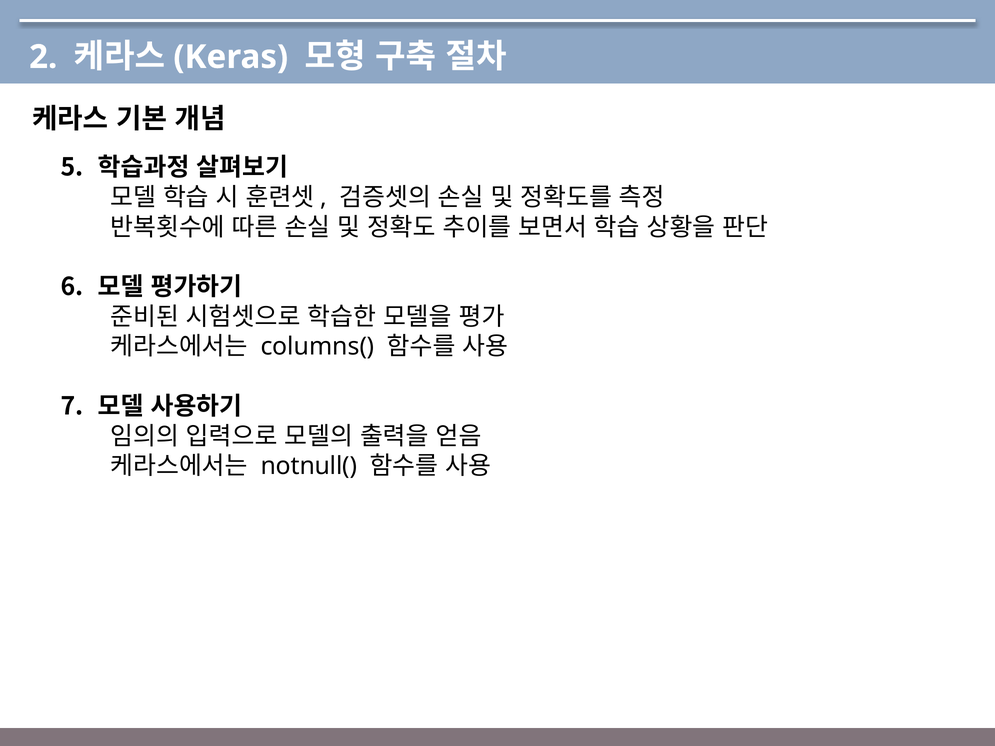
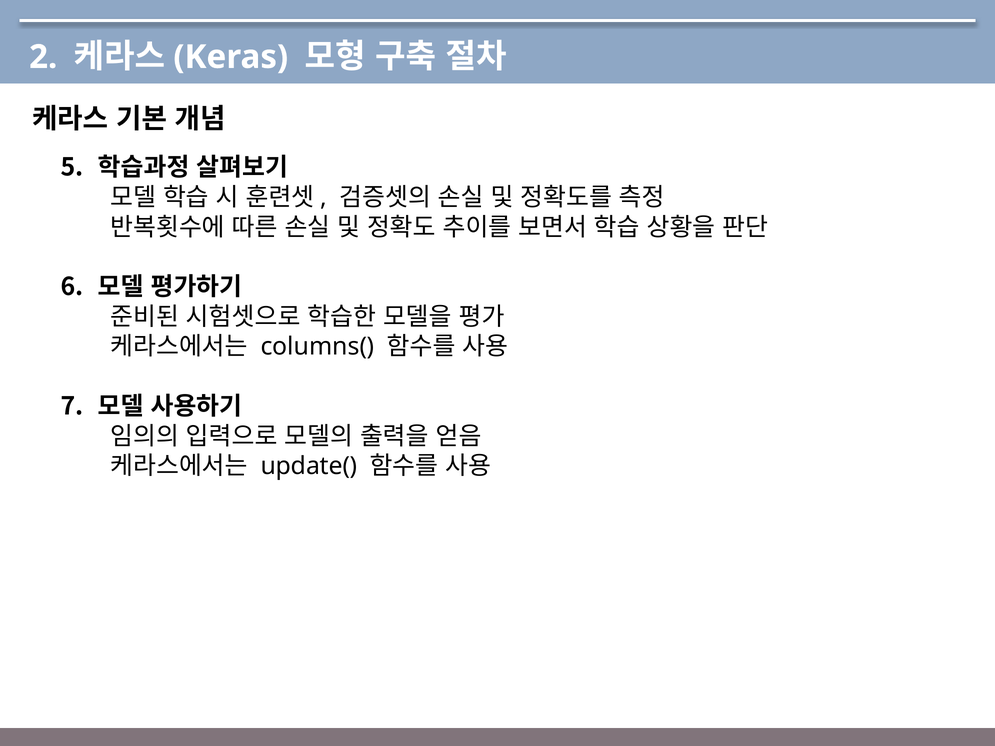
notnull(: notnull( -> update(
